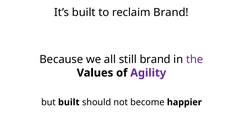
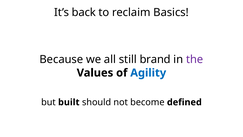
It’s built: built -> back
reclaim Brand: Brand -> Basics
Agility colour: purple -> blue
happier: happier -> defined
